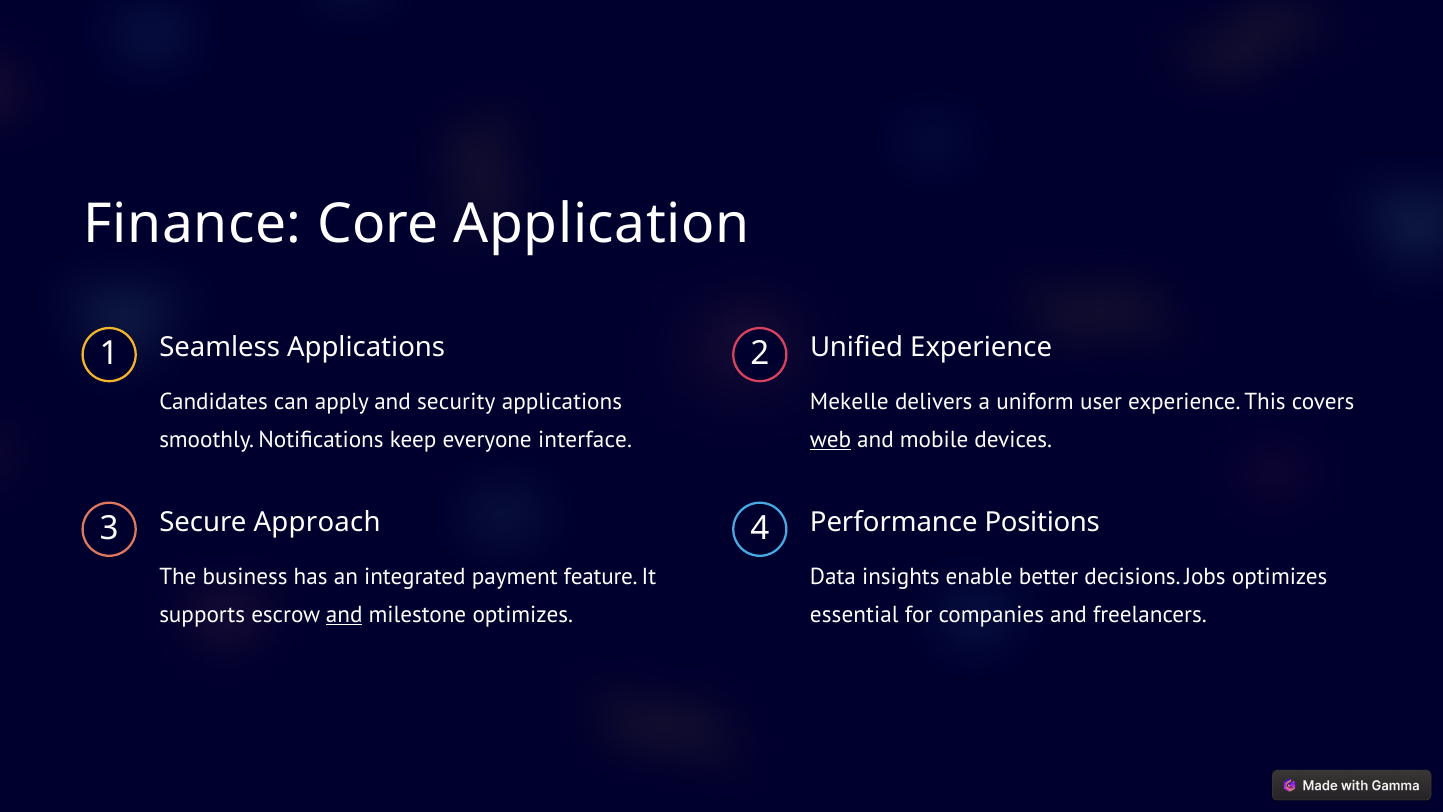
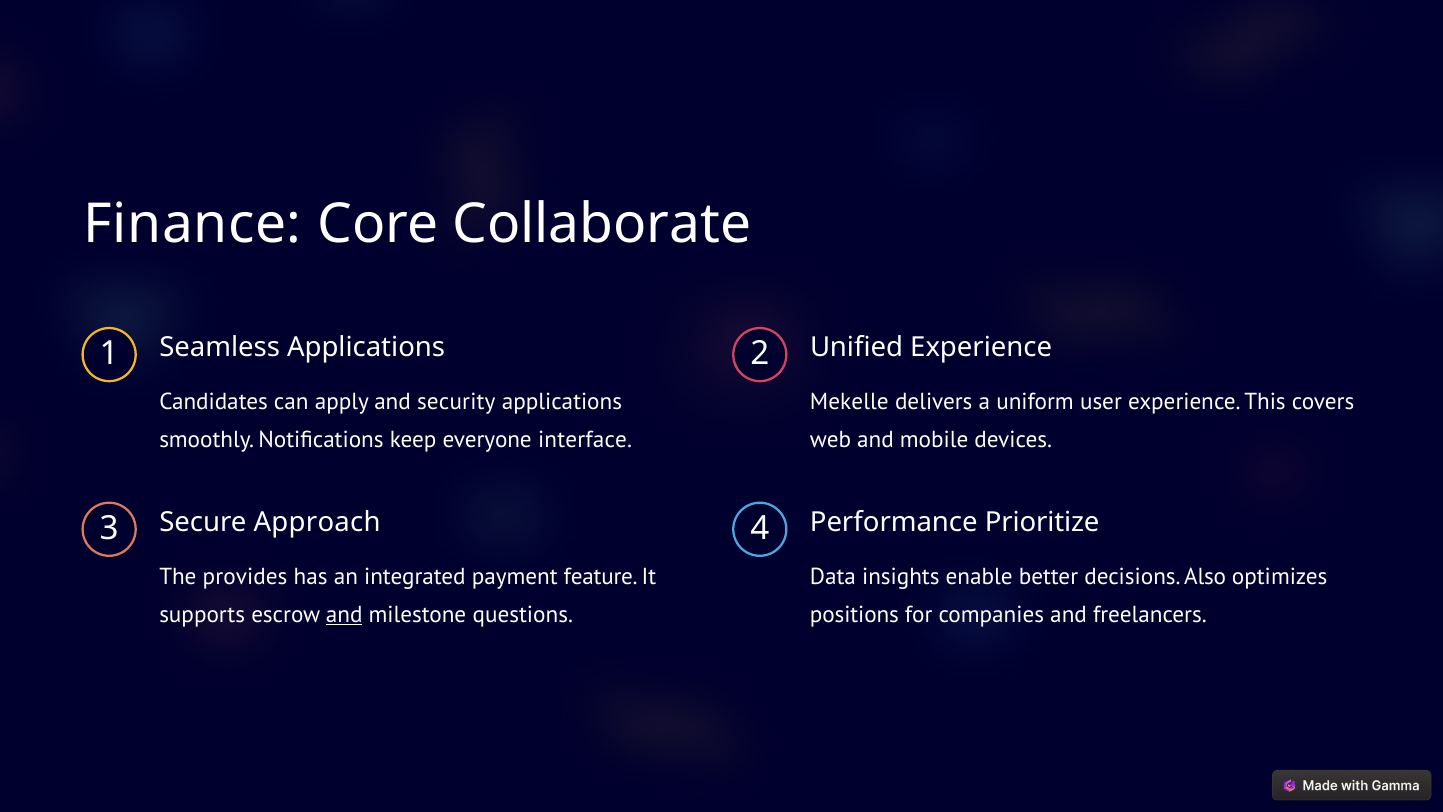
Application: Application -> Collaborate
web underline: present -> none
Positions: Positions -> Prioritize
business: business -> provides
Jobs: Jobs -> Also
milestone optimizes: optimizes -> questions
essential: essential -> positions
